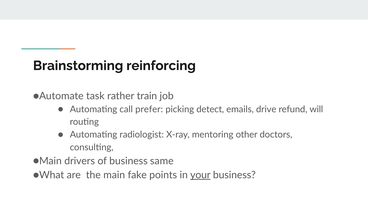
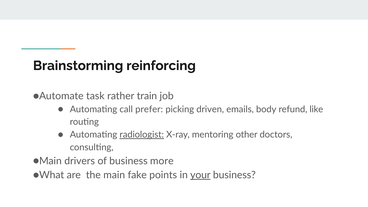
detect: detect -> driven
drive: drive -> body
will: will -> like
radiologist underline: none -> present
same: same -> more
